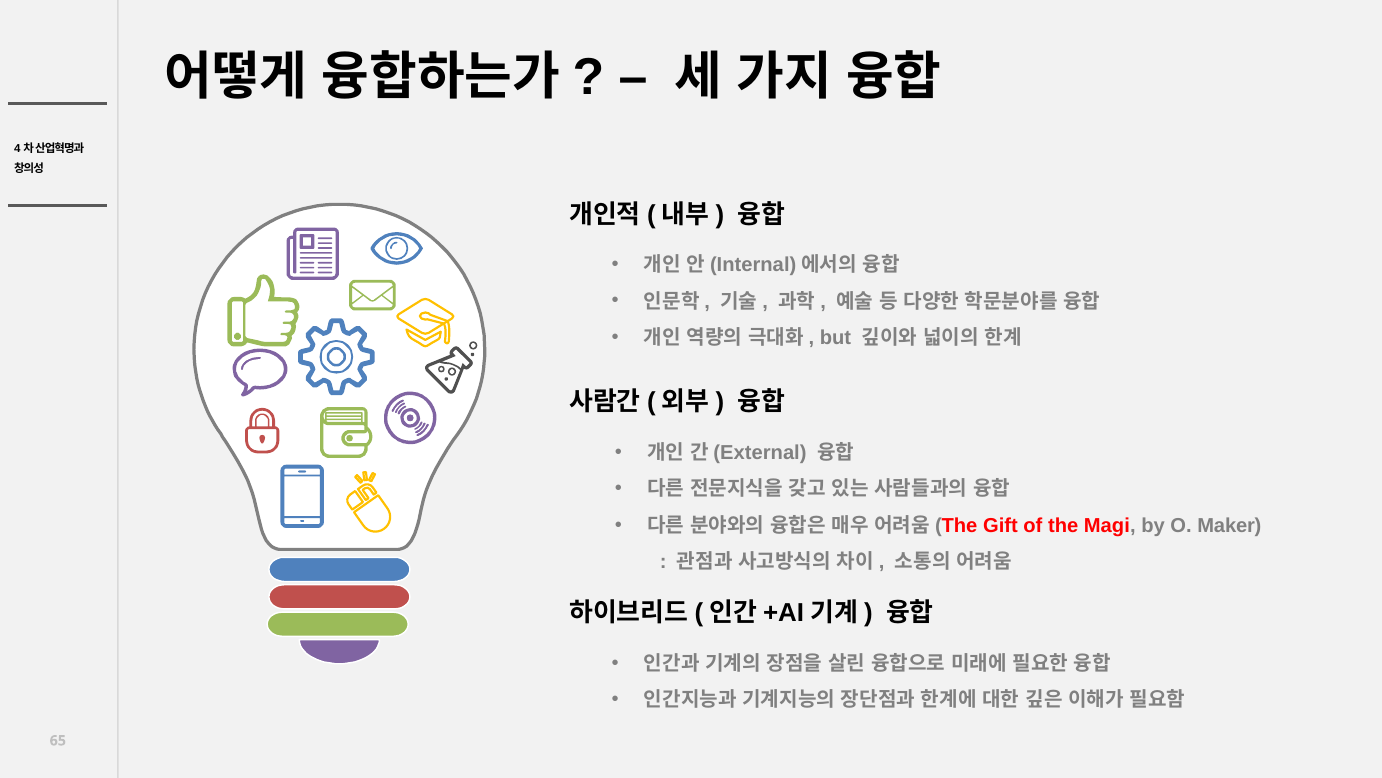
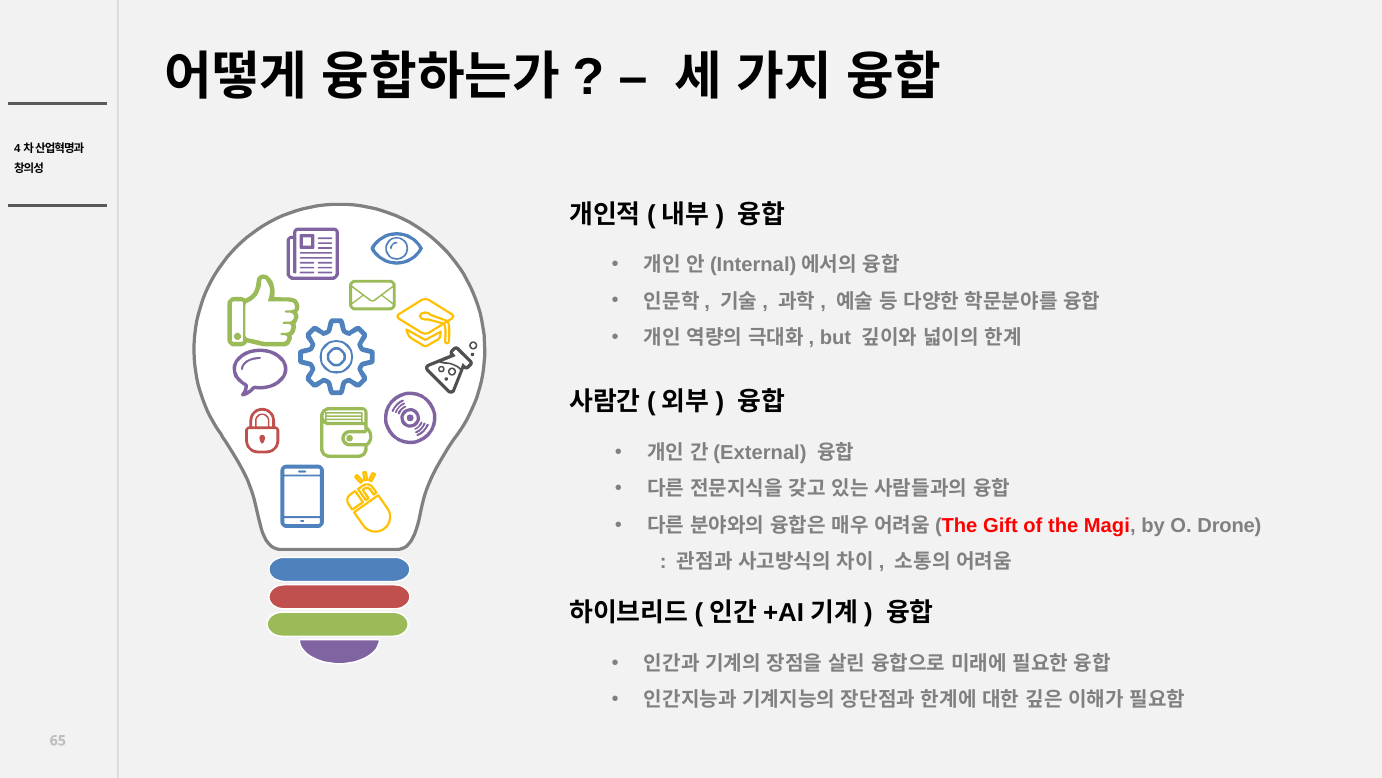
Maker: Maker -> Drone
